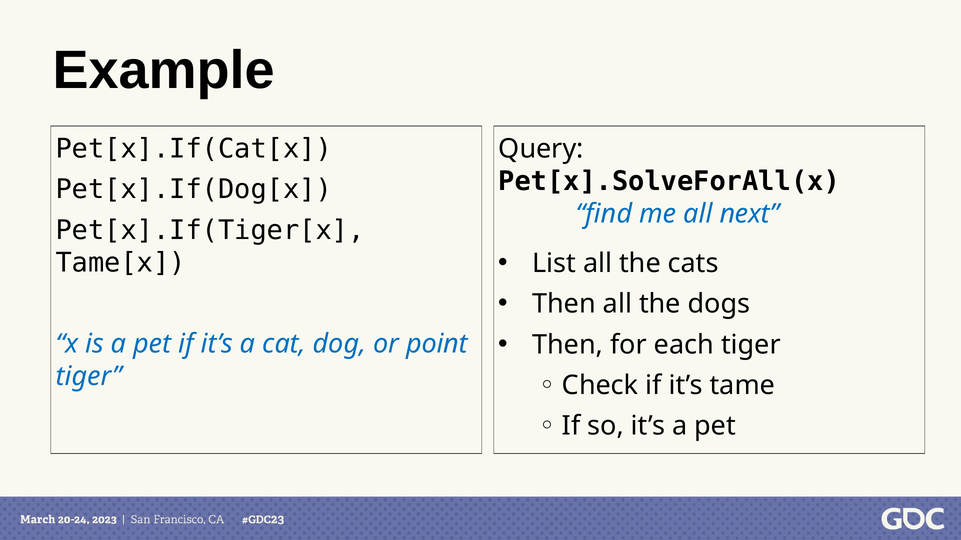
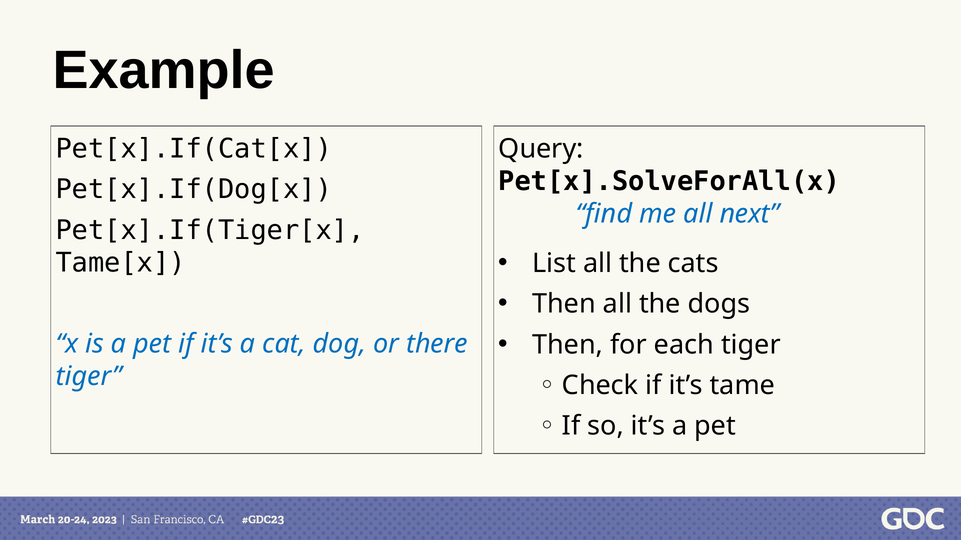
point: point -> there
